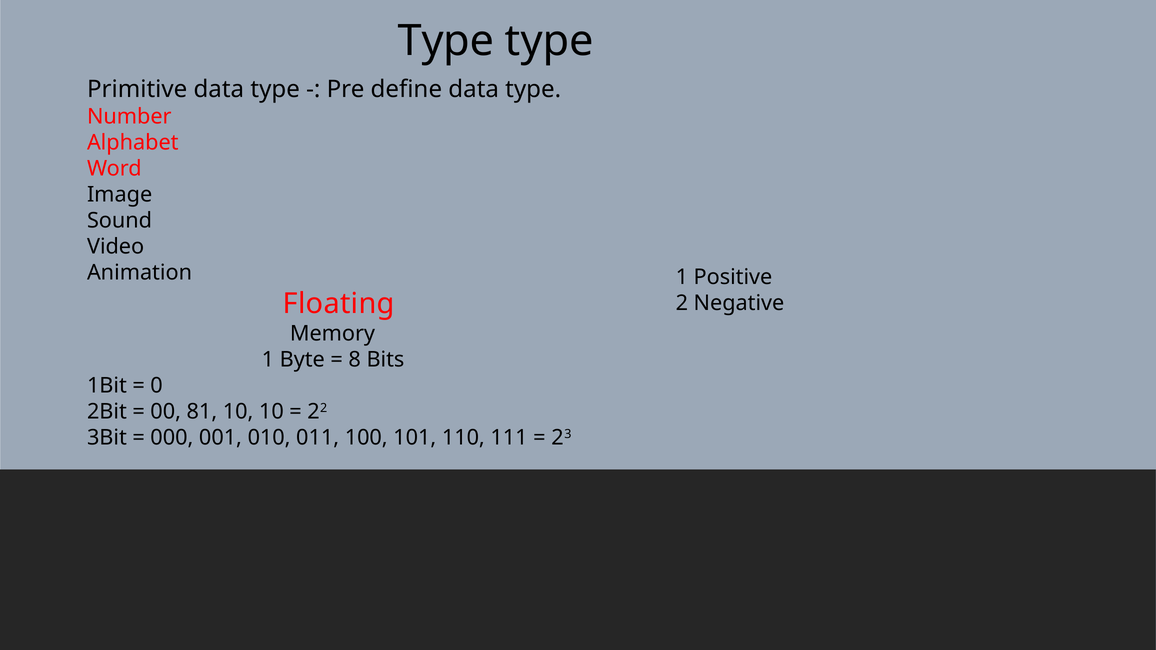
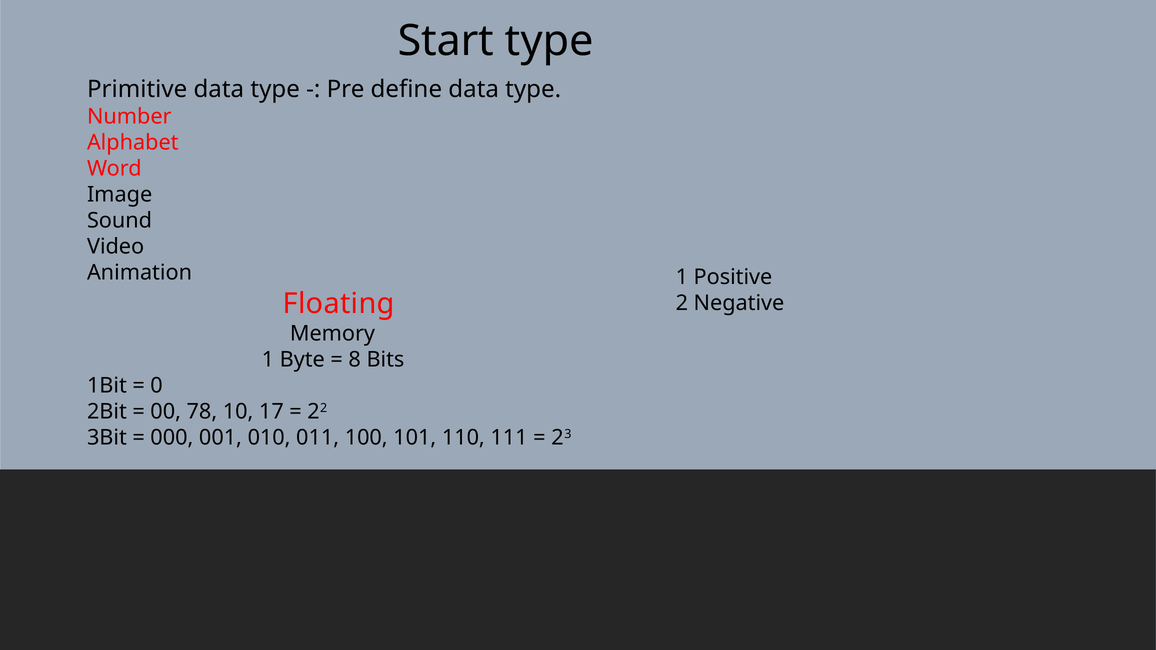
Type at (446, 41): Type -> Start
81: 81 -> 78
10 10: 10 -> 17
